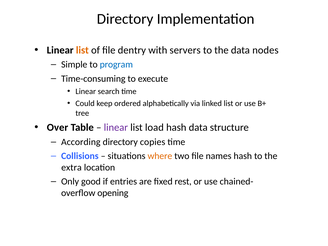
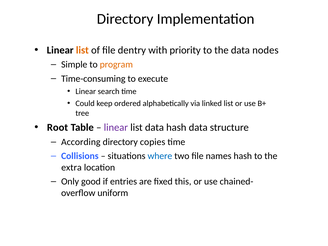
servers: servers -> priority
program colour: blue -> orange
Over: Over -> Root
list load: load -> data
where colour: orange -> blue
rest: rest -> this
opening: opening -> uniform
